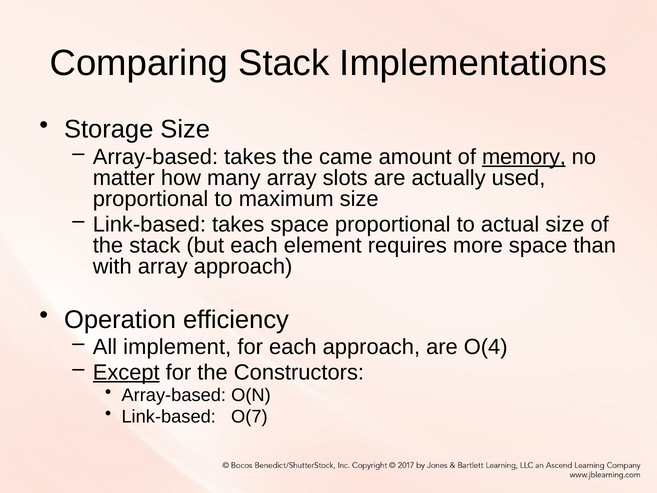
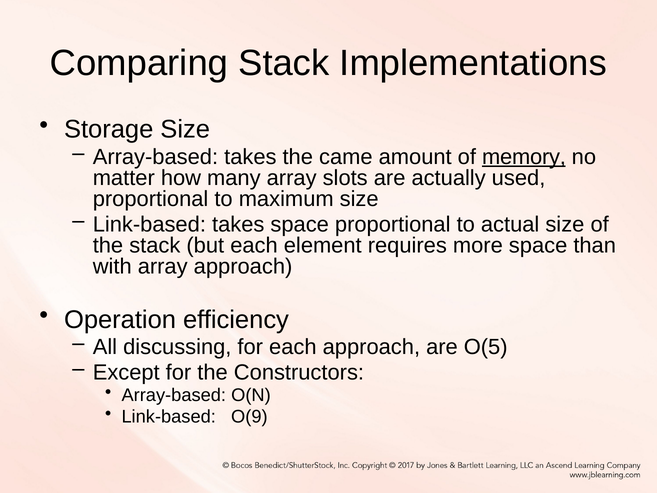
implement: implement -> discussing
O(4: O(4 -> O(5
Except underline: present -> none
O(7: O(7 -> O(9
